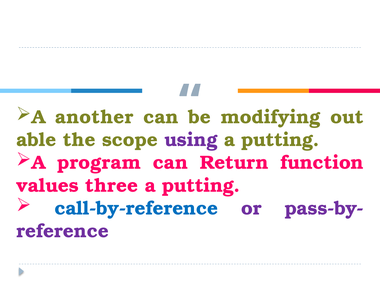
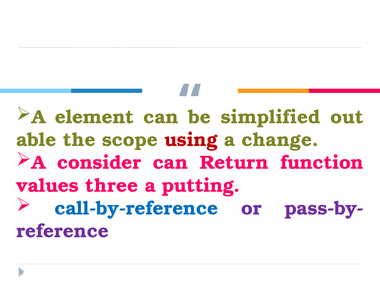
another: another -> element
modifying: modifying -> simplified
using colour: purple -> red
putting at (280, 140): putting -> change
program: program -> consider
